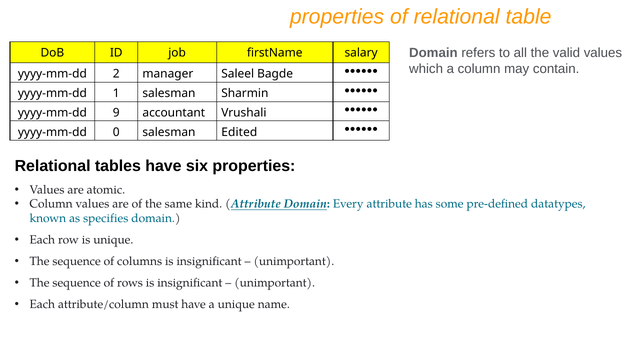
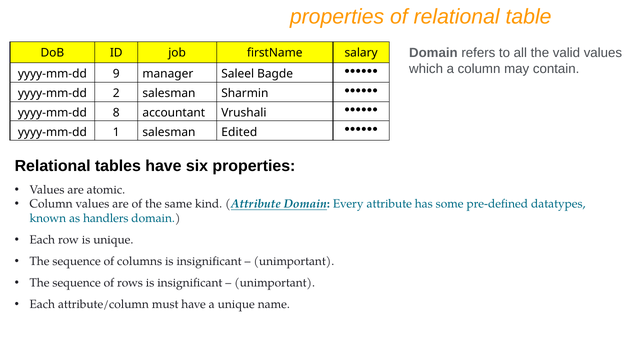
2: 2 -> 9
1: 1 -> 2
9: 9 -> 8
0: 0 -> 1
specifies: specifies -> handlers
